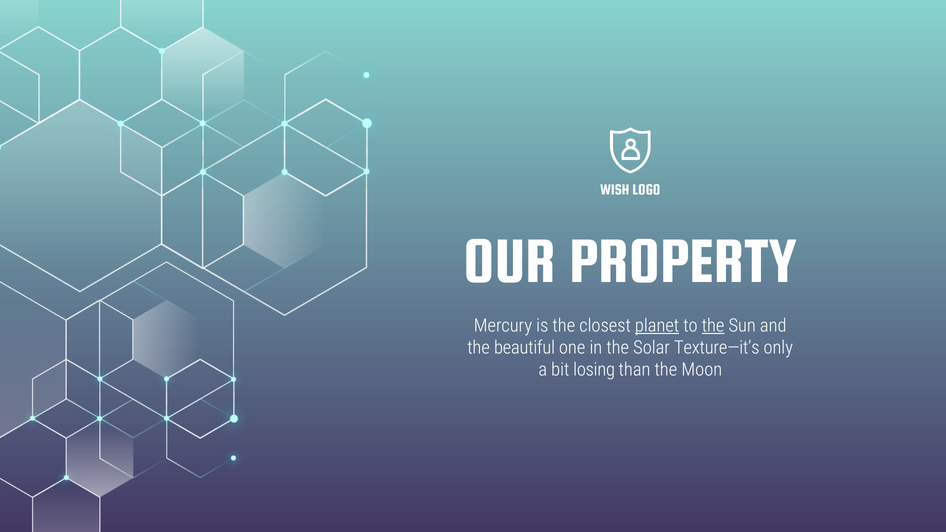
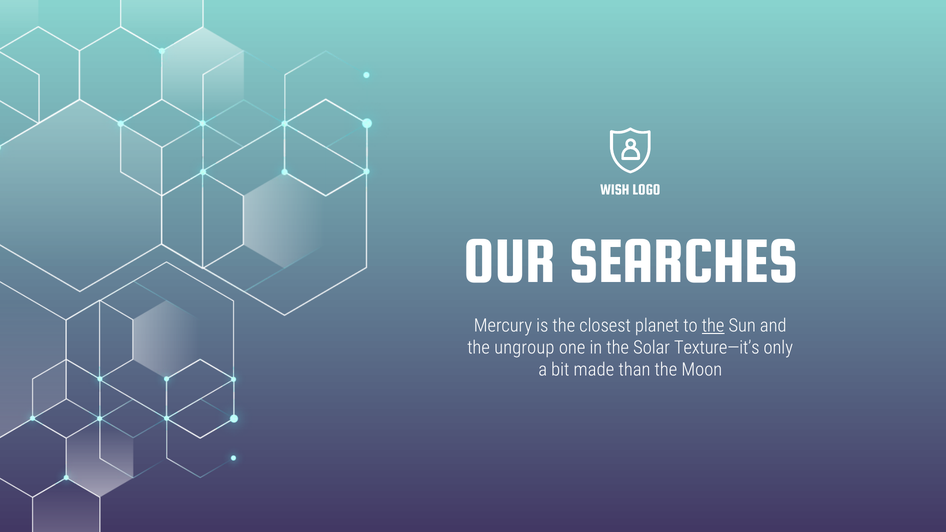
PROPERTY: PROPERTY -> SEARCHES
planet underline: present -> none
beautiful: beautiful -> ungroup
losing: losing -> made
